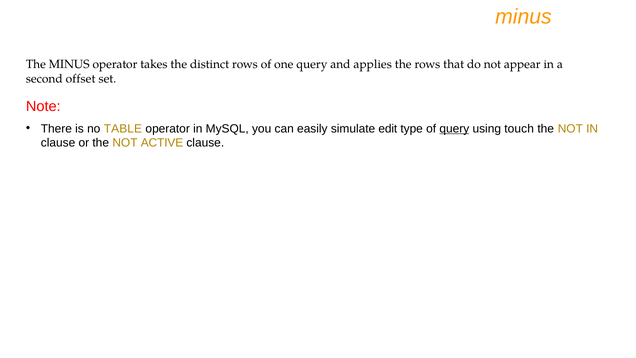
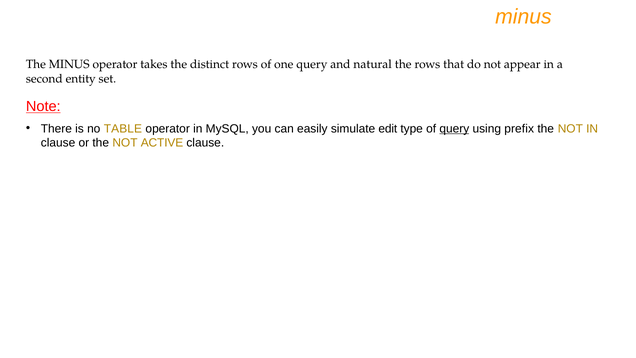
applies: applies -> natural
offset: offset -> entity
Note underline: none -> present
touch: touch -> prefix
